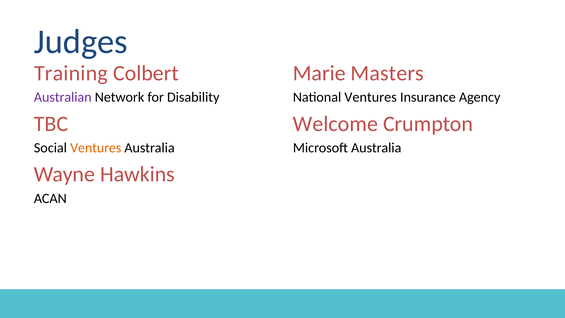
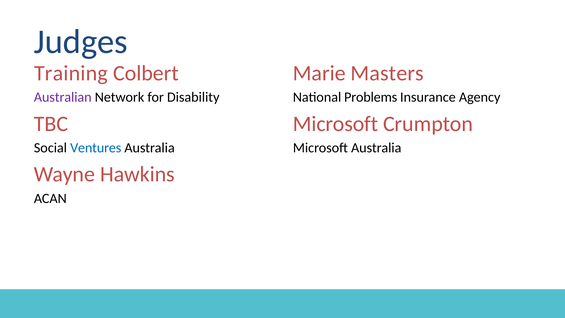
National Ventures: Ventures -> Problems
Welcome at (335, 124): Welcome -> Microsoft
Ventures at (96, 148) colour: orange -> blue
